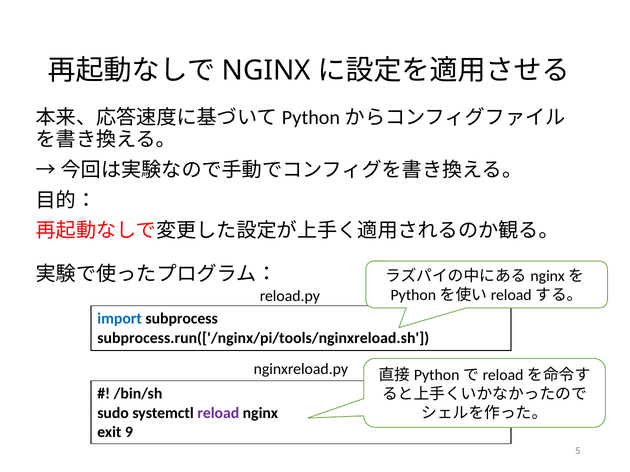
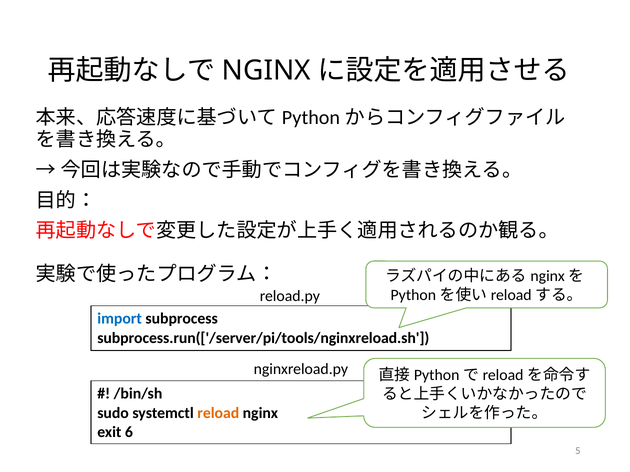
subprocess.run(['/nginx/pi/tools/nginxreload.sh: subprocess.run(['/nginx/pi/tools/nginxreload.sh -> subprocess.run(['/server/pi/tools/nginxreload.sh
reload colour: purple -> orange
9: 9 -> 6
